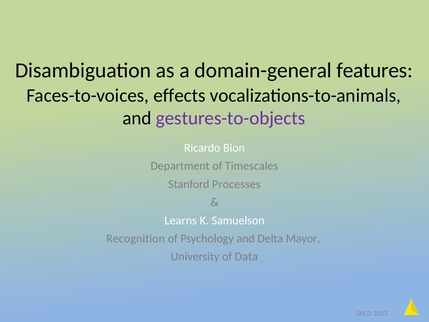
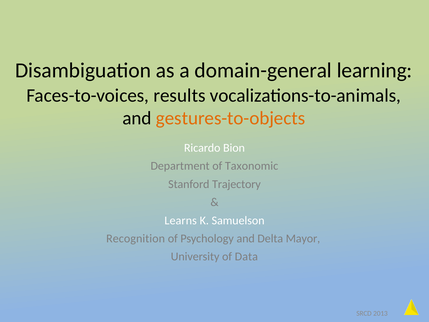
features: features -> learning
effects: effects -> results
gestures-to-objects colour: purple -> orange
Timescales: Timescales -> Taxonomic
Processes: Processes -> Trajectory
